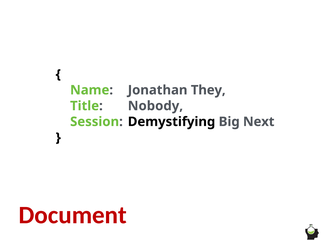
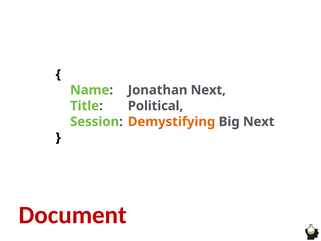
Jonathan They: They -> Next
Nobody: Nobody -> Political
Demystifying colour: black -> orange
